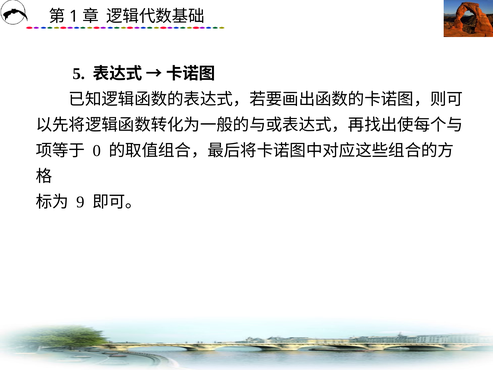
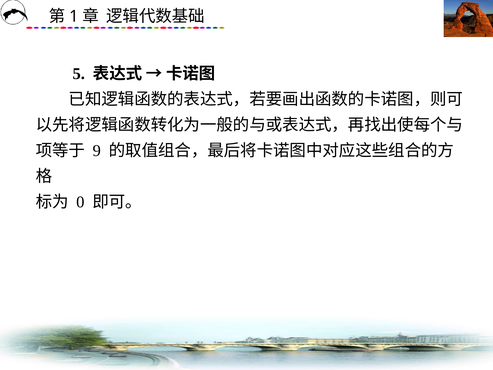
0: 0 -> 9
9: 9 -> 0
